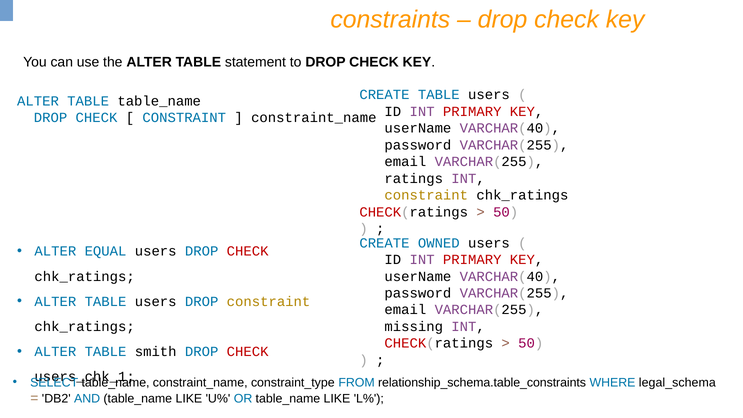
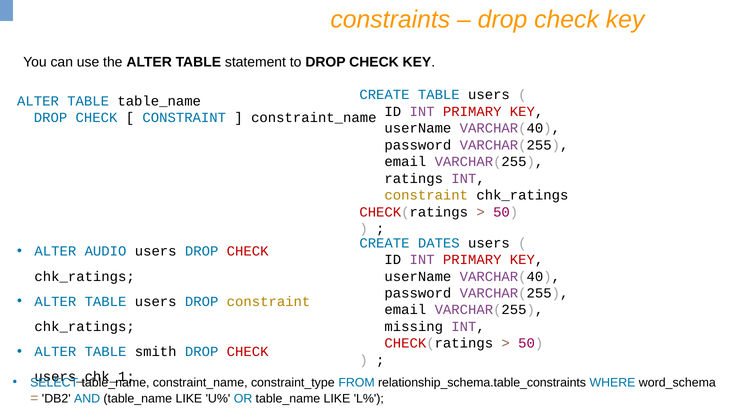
OWNED: OWNED -> DATES
EQUAL: EQUAL -> AUDIO
legal_schema: legal_schema -> word_schema
